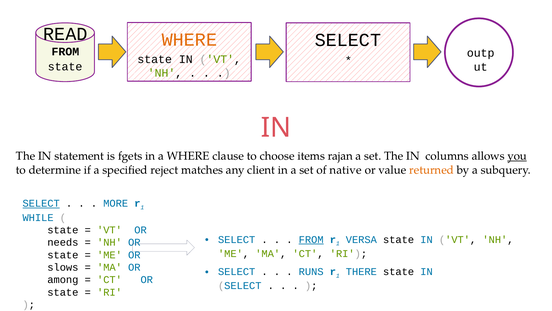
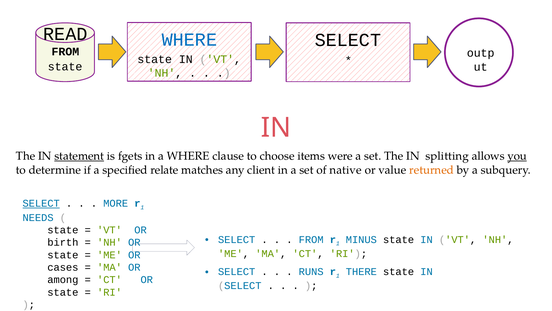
WHERE at (189, 40) colour: orange -> blue
statement underline: none -> present
rajan: rajan -> were
columns: columns -> splitting
reject: reject -> relate
WHILE: WHILE -> NEEDS
FROM at (311, 239) underline: present -> none
VERSA: VERSA -> MINUS
needs: needs -> birth
slows: slows -> cases
